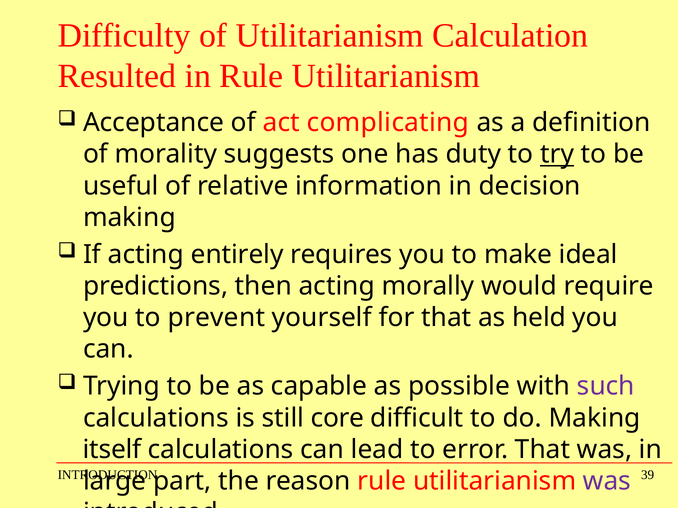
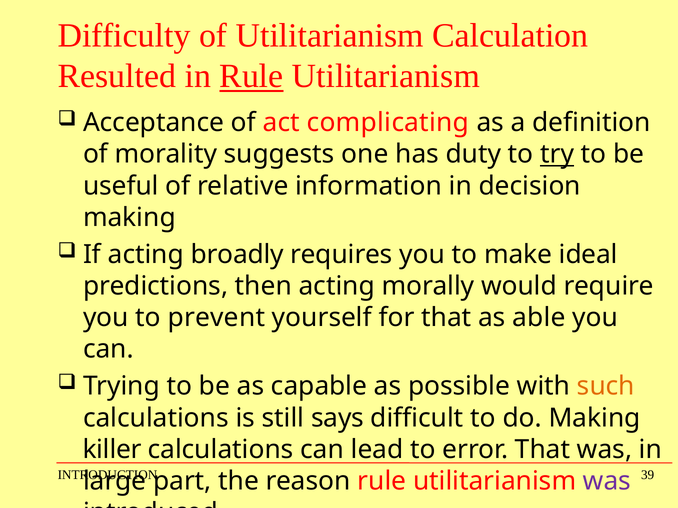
Rule at (251, 76) underline: none -> present
entirely: entirely -> broadly
held: held -> able
such colour: purple -> orange
core: core -> says
itself: itself -> killer
